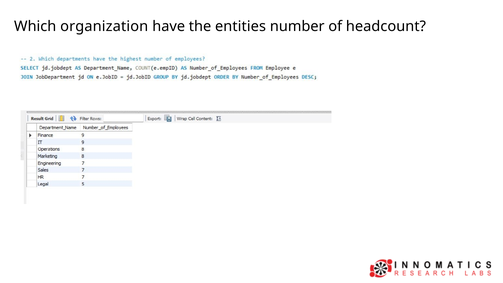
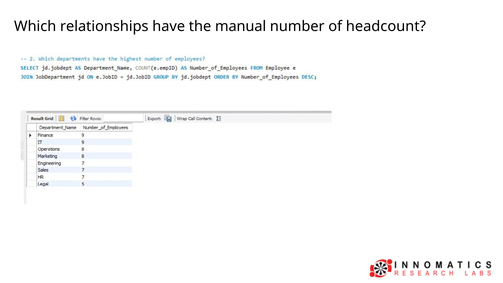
organization: organization -> relationships
entities: entities -> manual
